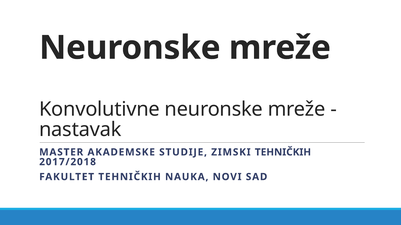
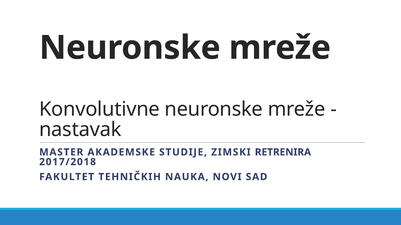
ZIMSKI TEHNIČKIH: TEHNIČKIH -> RETRENIRA
